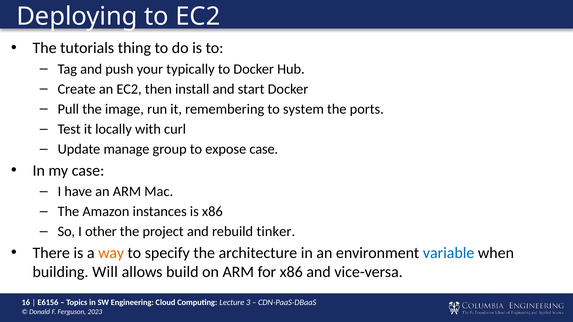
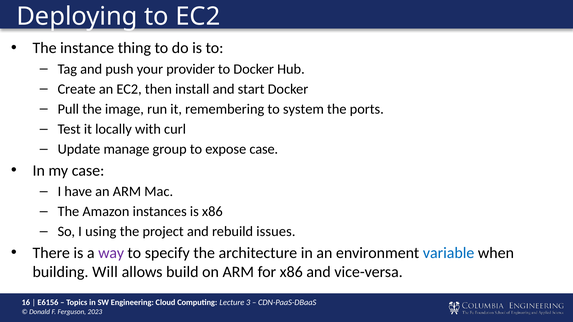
tutorials: tutorials -> instance
typically: typically -> provider
other: other -> using
tinker: tinker -> issues
way colour: orange -> purple
